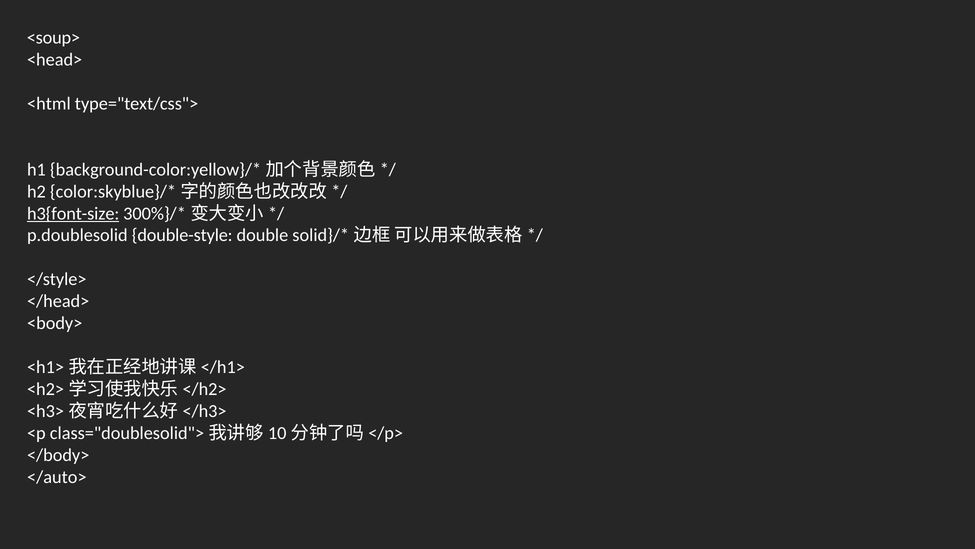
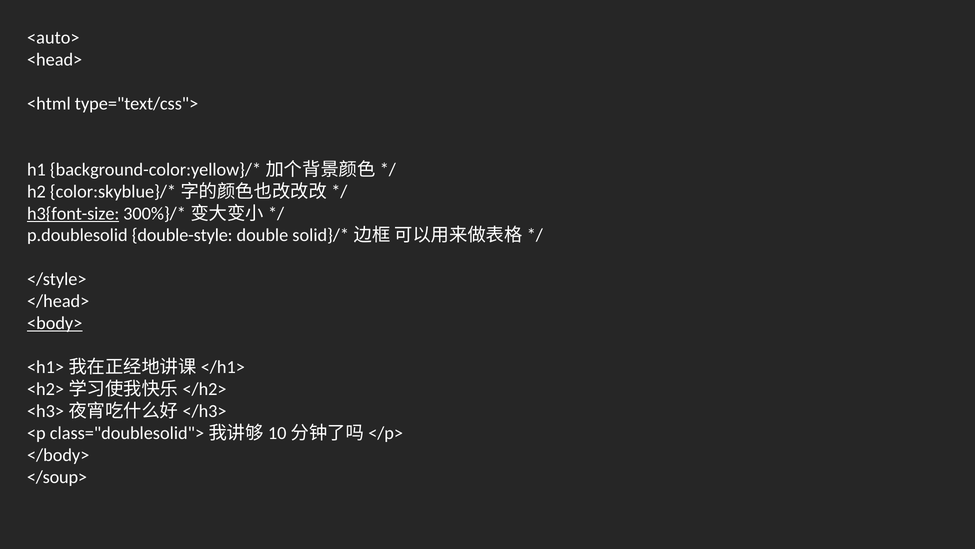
<soup>: <soup> -> <auto>
<body> underline: none -> present
</auto>: </auto> -> </soup>
